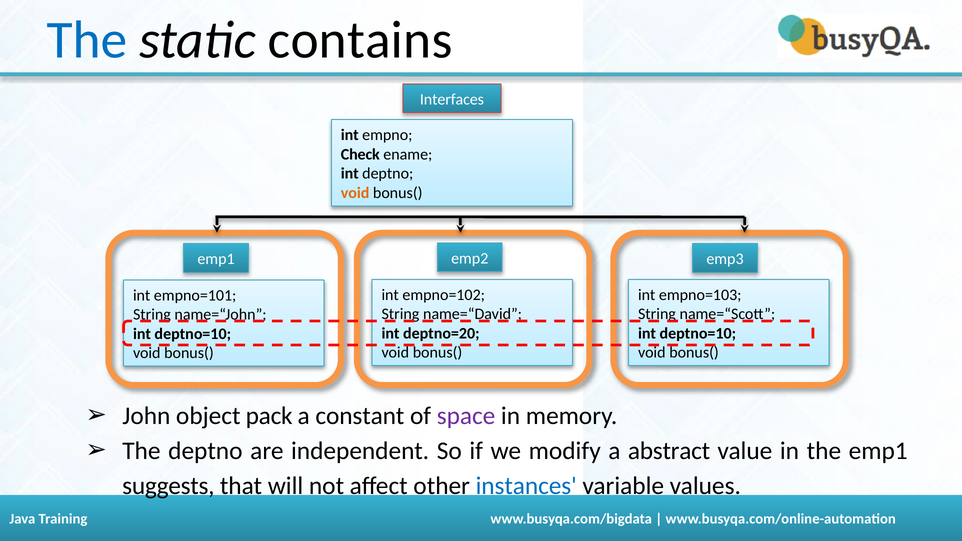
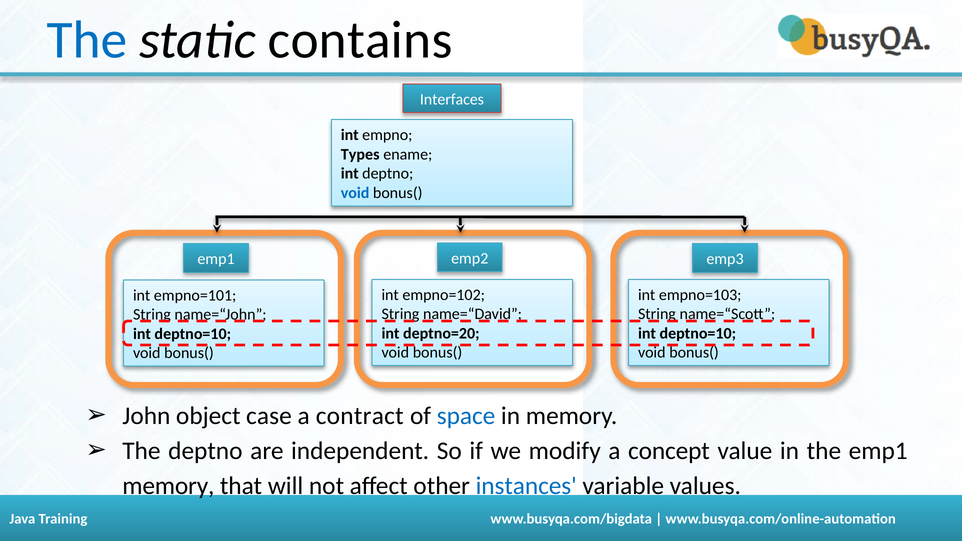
Check: Check -> Types
void at (355, 193) colour: orange -> blue
pack: pack -> case
constant: constant -> contract
space colour: purple -> blue
abstract: abstract -> concept
suggests at (168, 486): suggests -> memory
